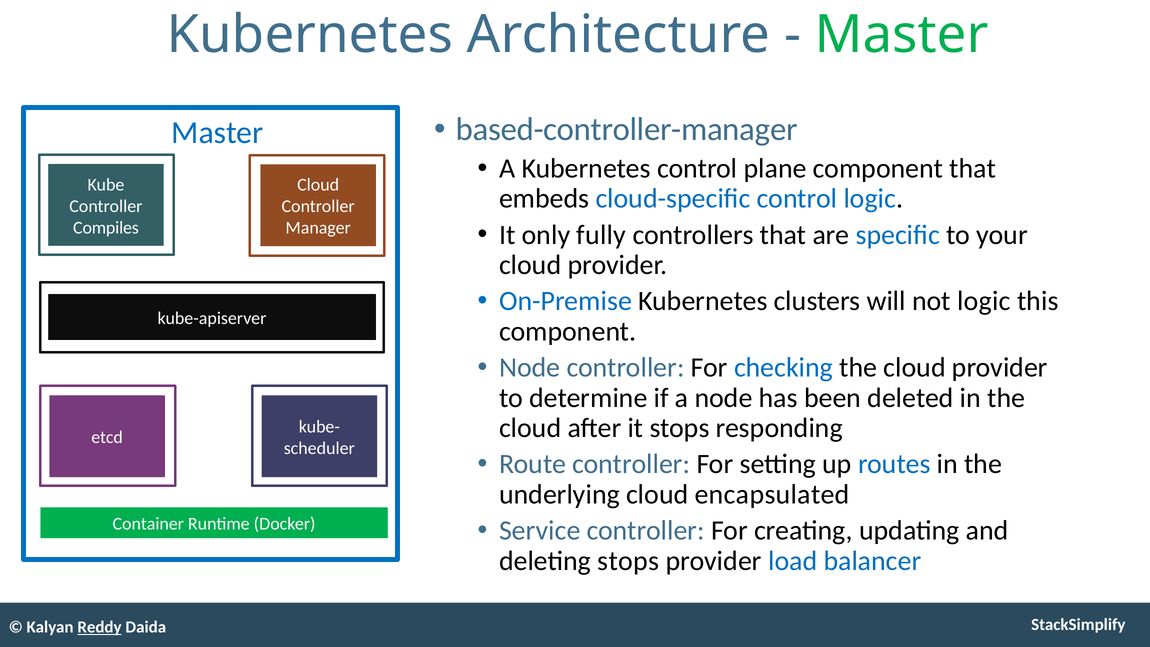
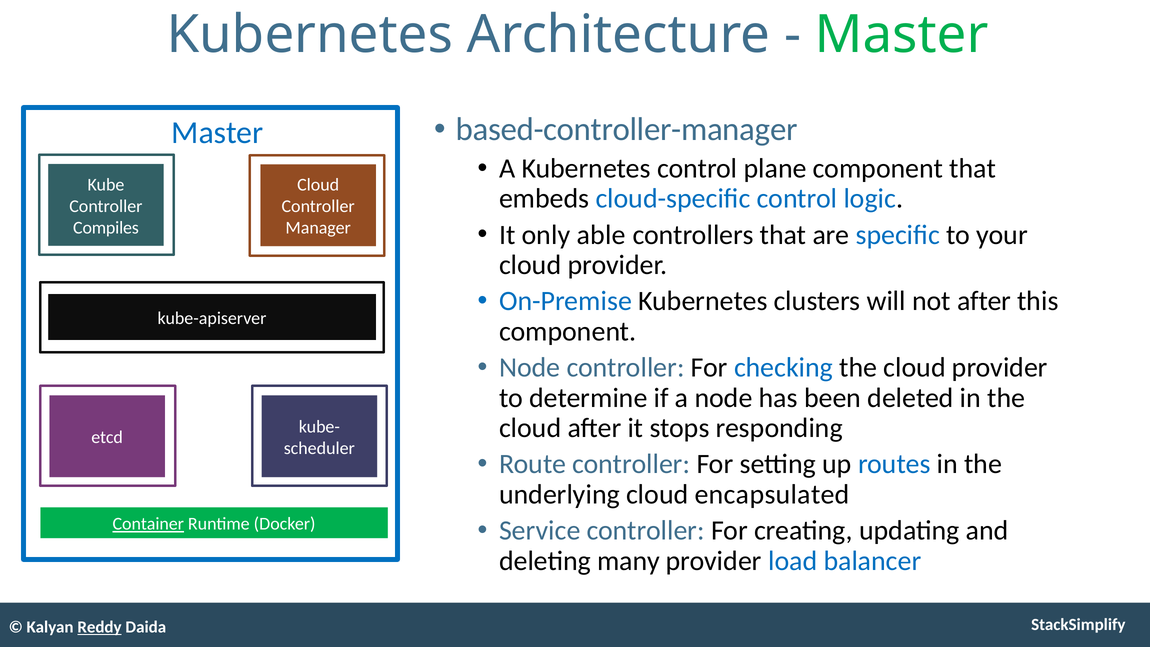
fully: fully -> able
not logic: logic -> after
Container underline: none -> present
deleting stops: stops -> many
